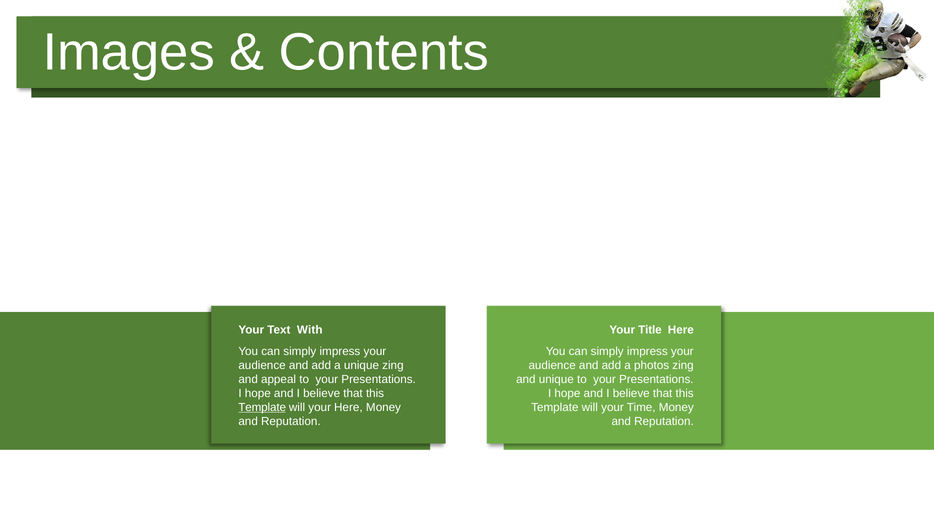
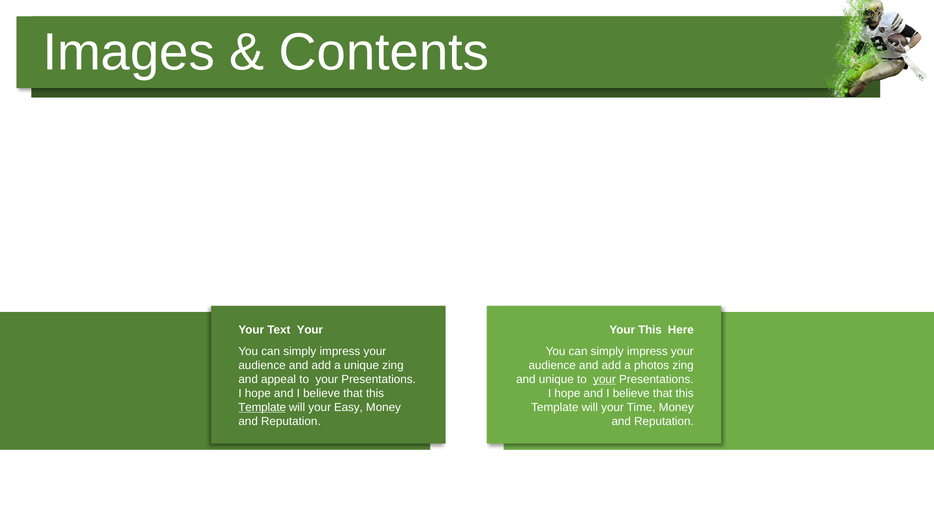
Text With: With -> Your
Your Title: Title -> This
your at (605, 380) underline: none -> present
your Here: Here -> Easy
